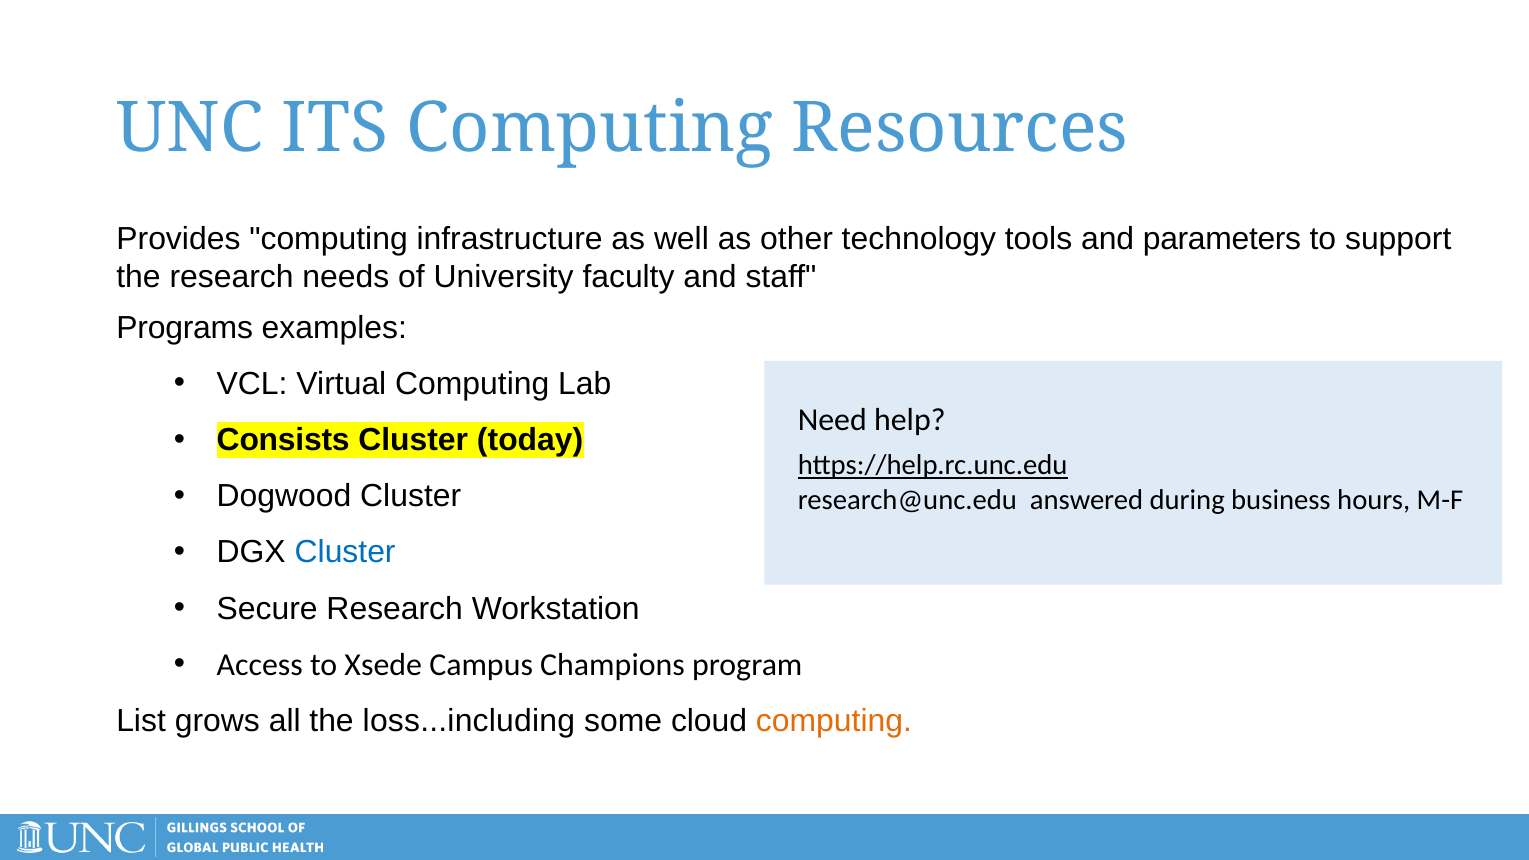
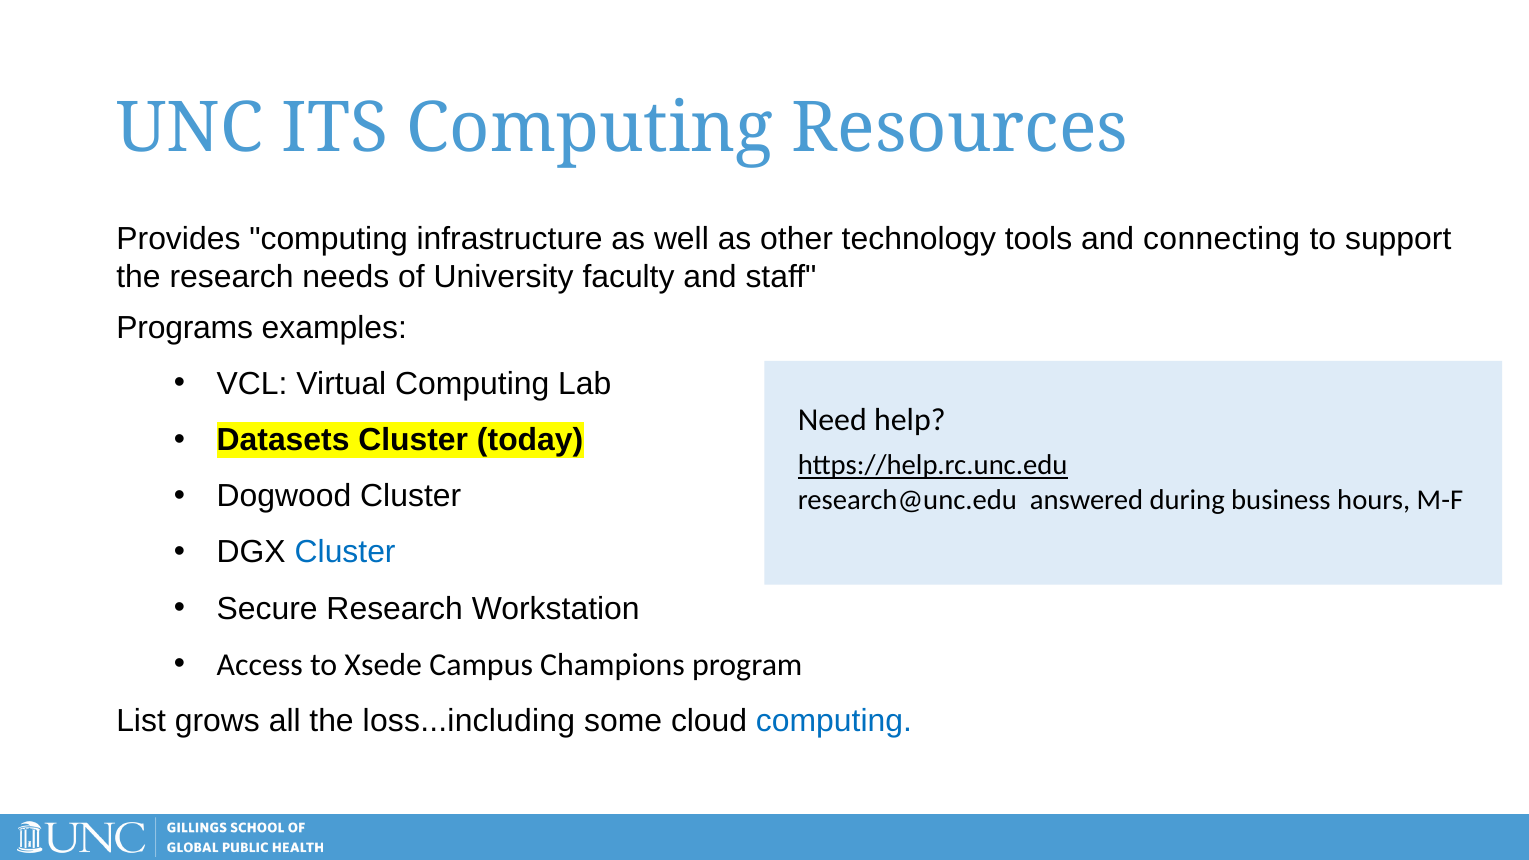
parameters: parameters -> connecting
Consists: Consists -> Datasets
computing at (834, 721) colour: orange -> blue
